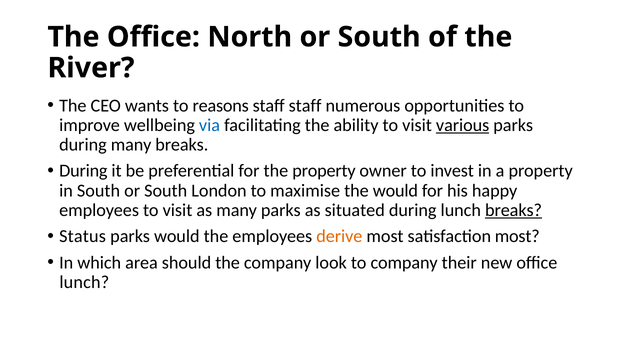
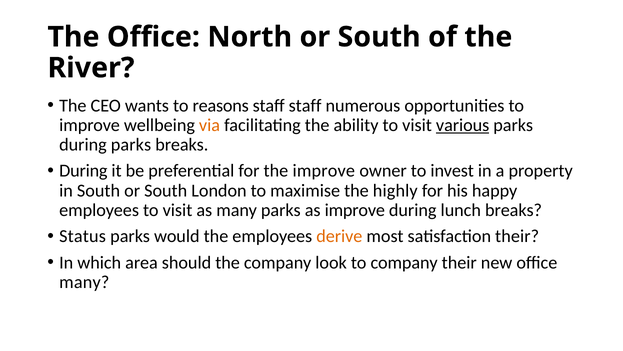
via colour: blue -> orange
during many: many -> parks
the property: property -> improve
the would: would -> highly
as situated: situated -> improve
breaks at (514, 210) underline: present -> none
satisfaction most: most -> their
lunch at (84, 282): lunch -> many
